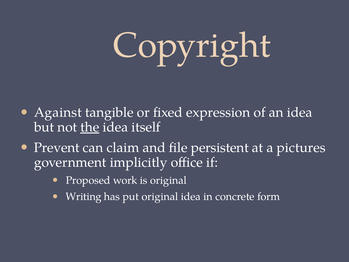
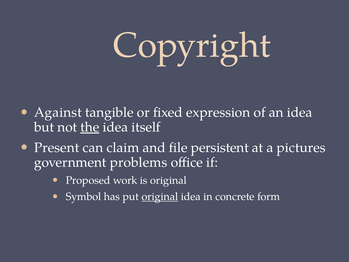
Prevent: Prevent -> Present
implicitly: implicitly -> problems
Writing: Writing -> Symbol
original at (160, 196) underline: none -> present
